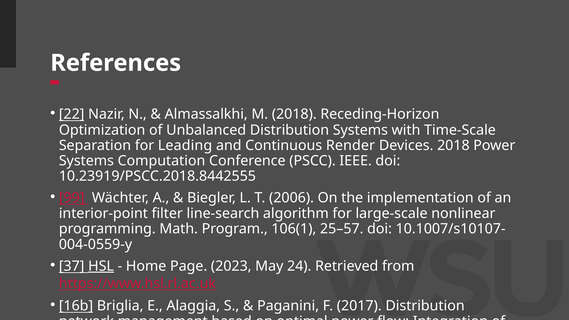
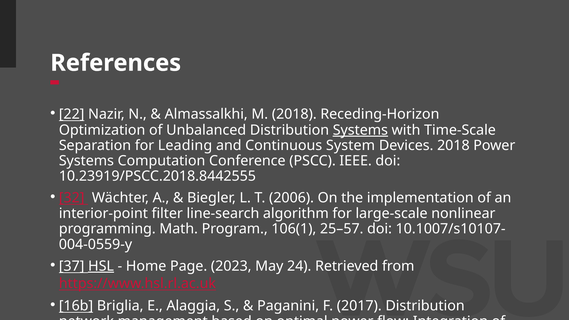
Systems at (360, 130) underline: none -> present
Render: Render -> System
99: 99 -> 32
